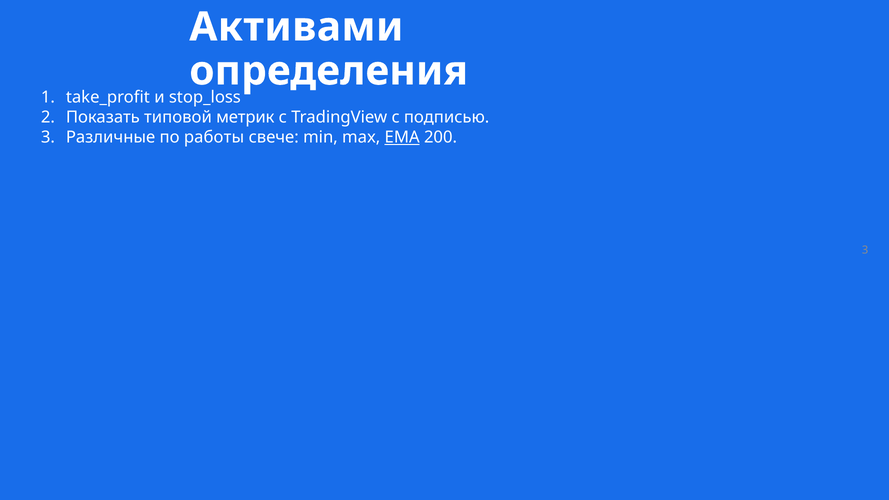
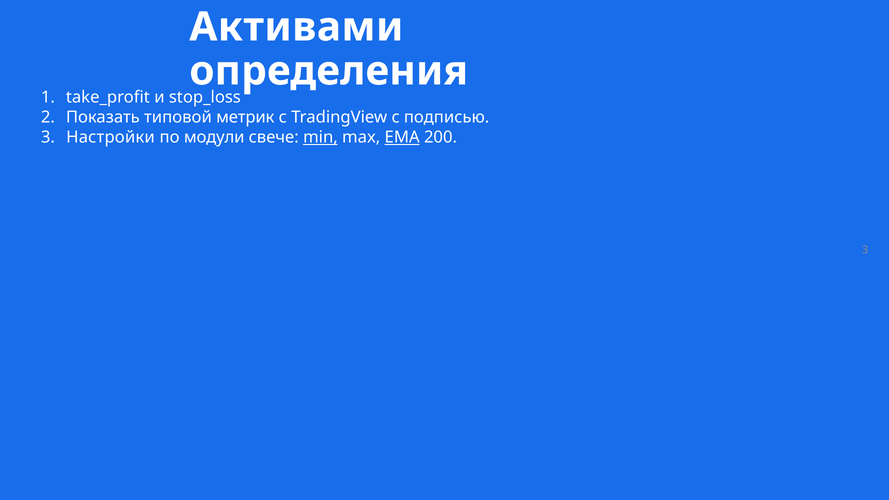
Различные: Различные -> Настройки
работы: работы -> модули
min underline: none -> present
